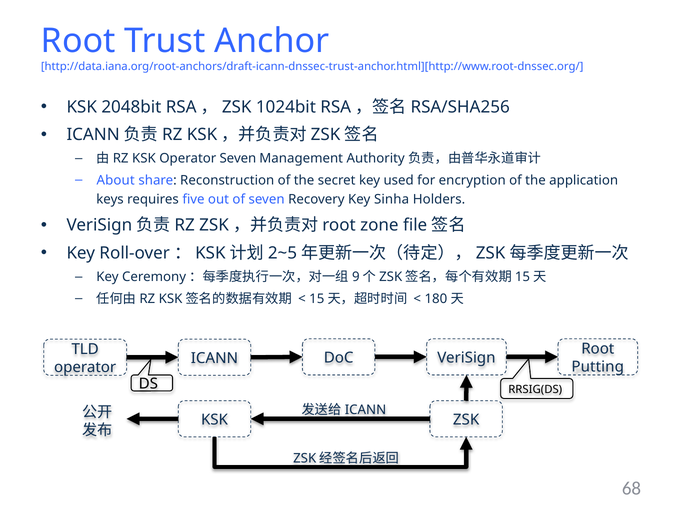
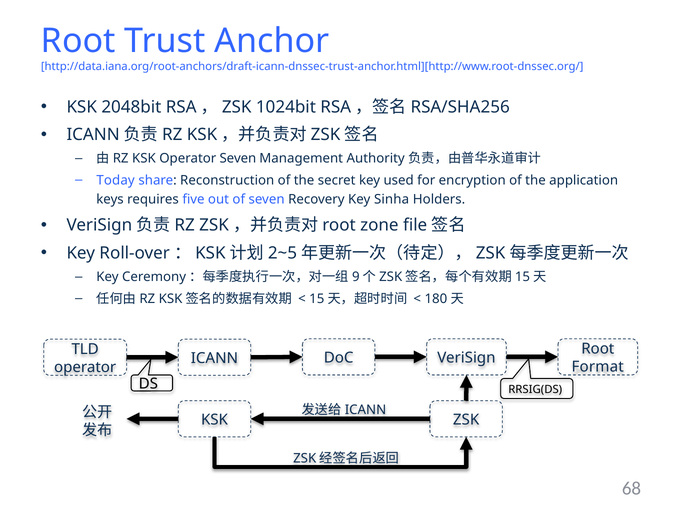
About: About -> Today
Putting: Putting -> Format
